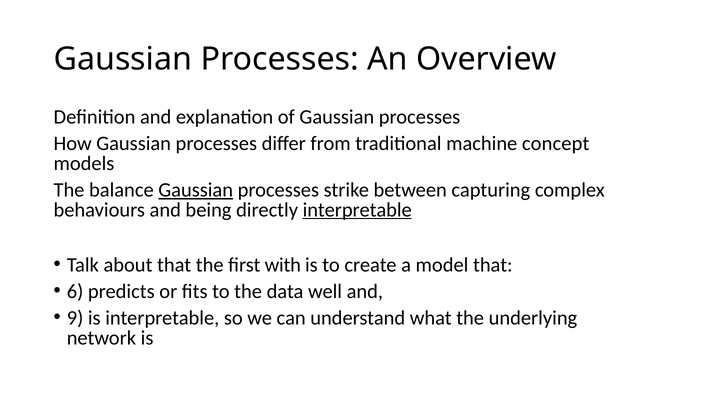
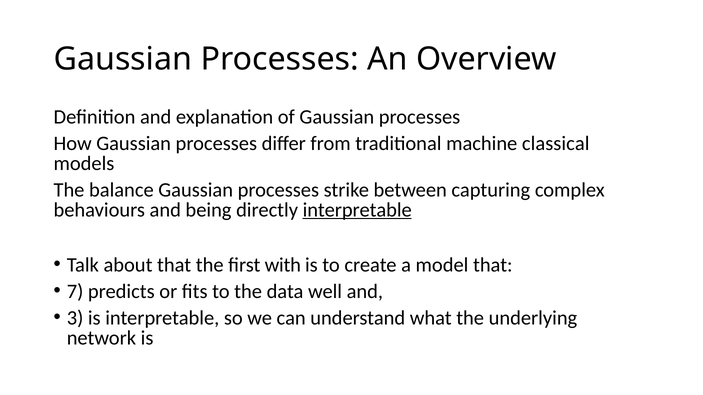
concept: concept -> classical
Gaussian at (196, 190) underline: present -> none
6: 6 -> 7
9: 9 -> 3
